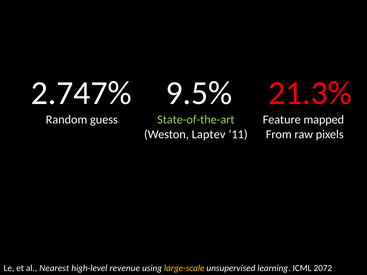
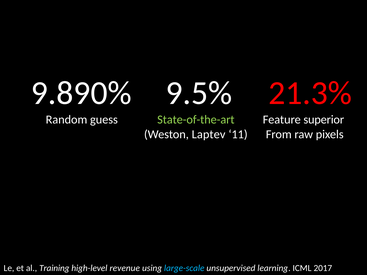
2.747%: 2.747% -> 9.890%
mapped: mapped -> superior
Nearest: Nearest -> Training
large-scale colour: yellow -> light blue
2072: 2072 -> 2017
